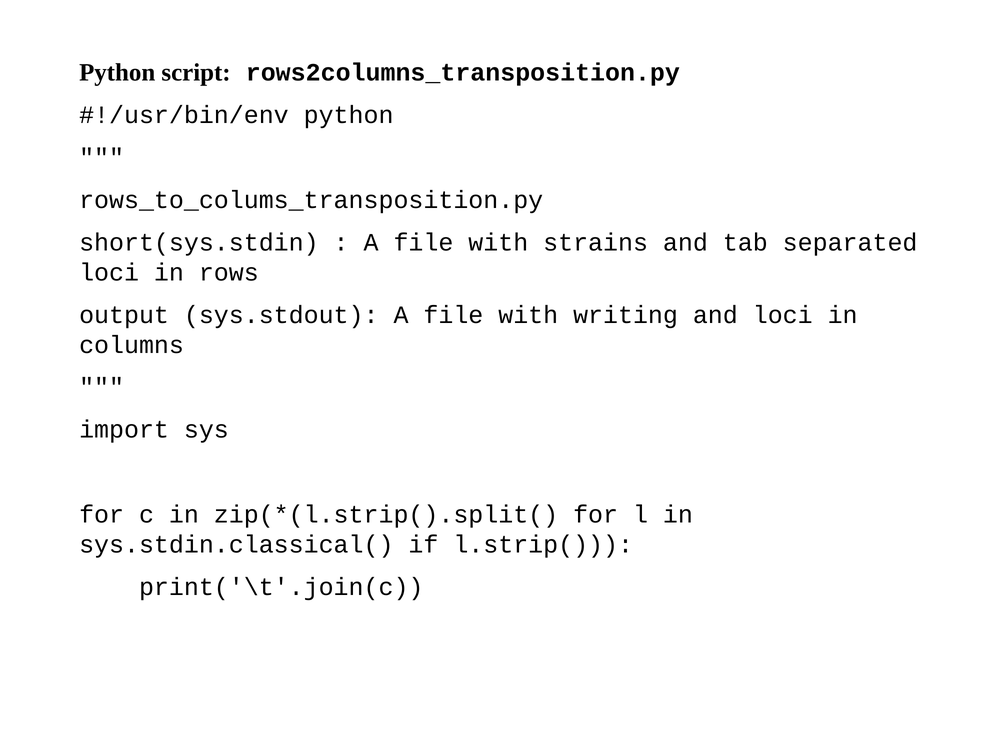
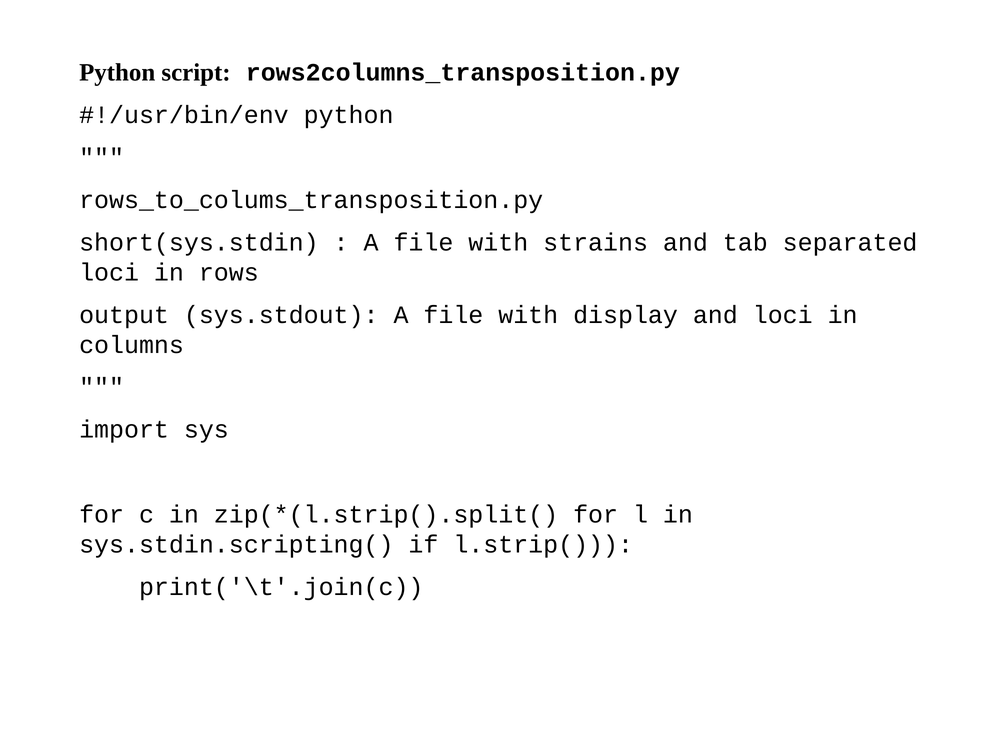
writing: writing -> display
sys.stdin.classical(: sys.stdin.classical( -> sys.stdin.scripting(
